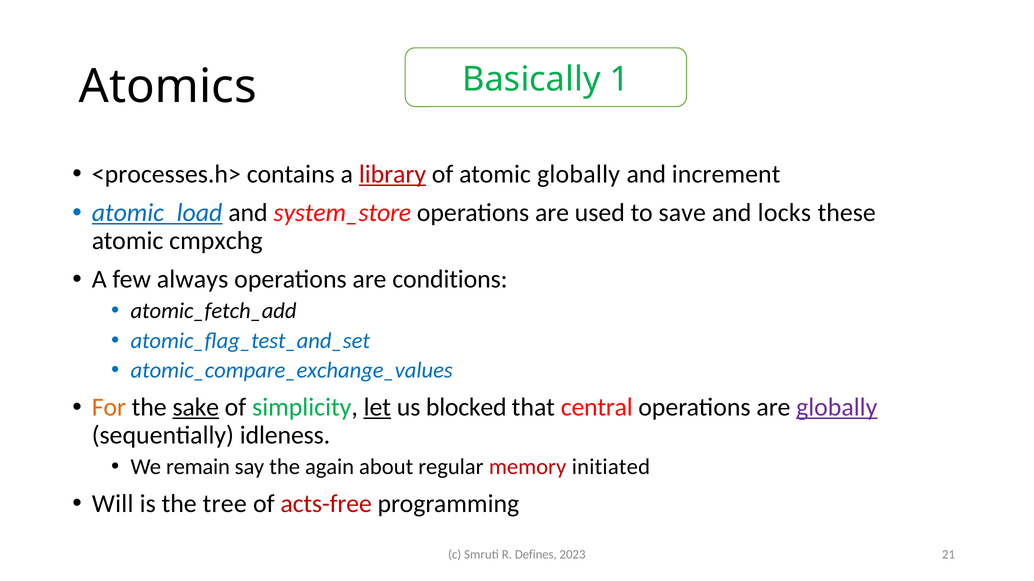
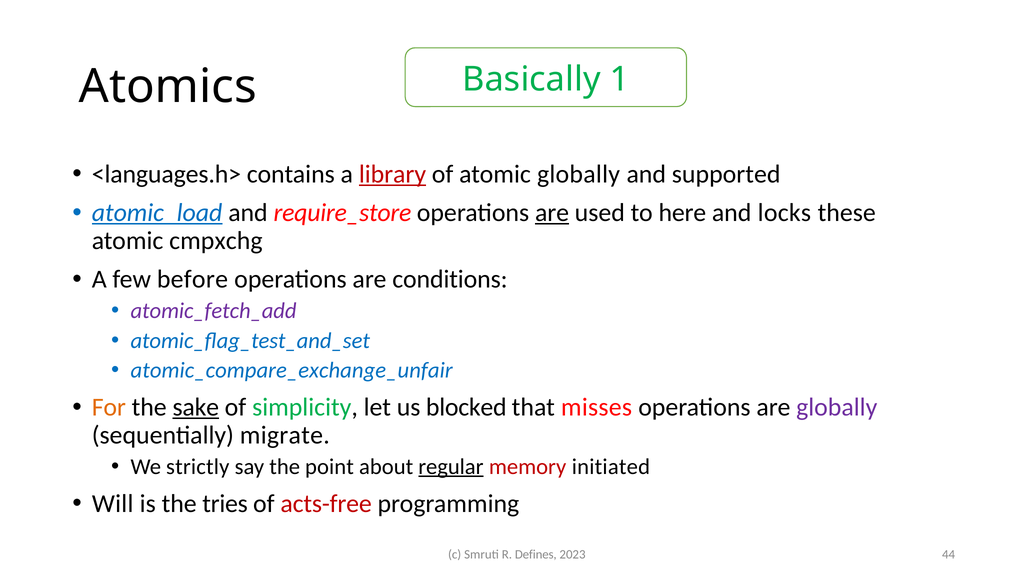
<processes.h>: <processes.h> -> <languages.h>
increment: increment -> supported
system_store: system_store -> require_store
are at (552, 213) underline: none -> present
save: save -> here
always: always -> before
atomic_fetch_add colour: black -> purple
atomic_compare_exchange_values: atomic_compare_exchange_values -> atomic_compare_exchange_unfair
let underline: present -> none
central: central -> misses
globally at (837, 408) underline: present -> none
idleness: idleness -> migrate
remain: remain -> strictly
again: again -> point
regular underline: none -> present
tree: tree -> tries
21: 21 -> 44
